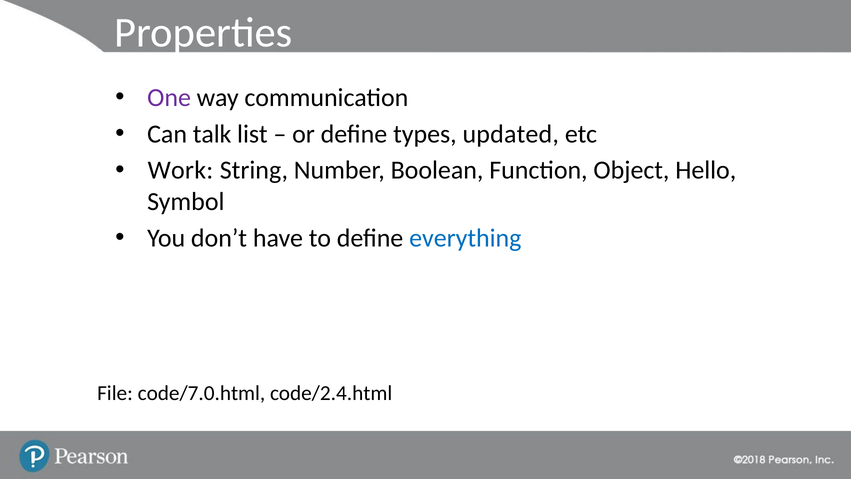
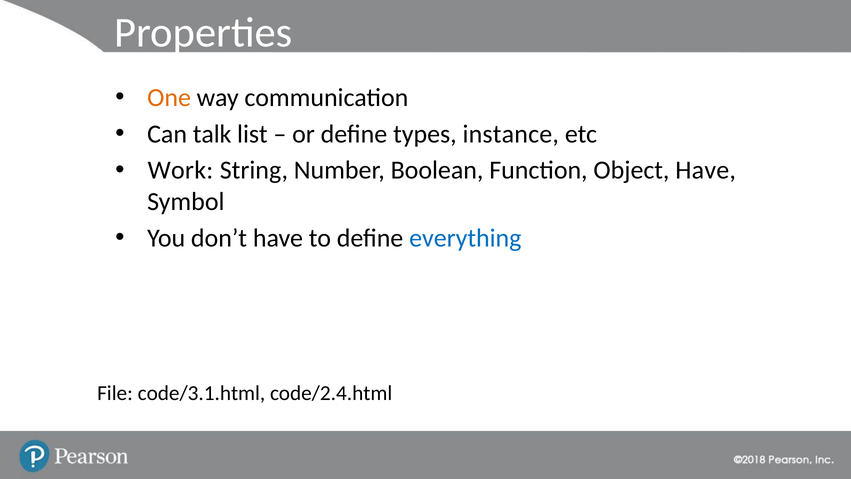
One colour: purple -> orange
updated: updated -> instance
Object Hello: Hello -> Have
code/7.0.html: code/7.0.html -> code/3.1.html
